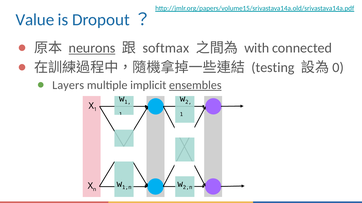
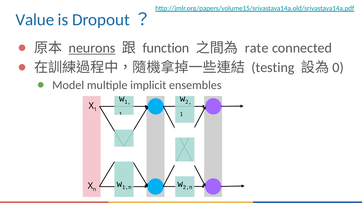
softmax: softmax -> function
with: with -> rate
Layers: Layers -> Model
ensembles underline: present -> none
